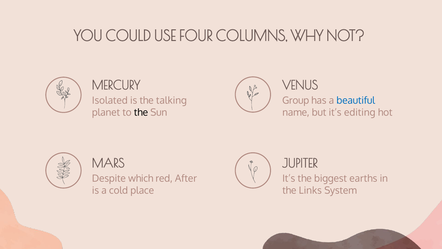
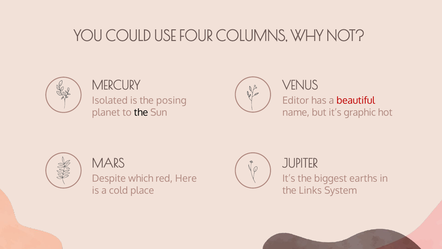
talking: talking -> posing
Group: Group -> Editor
beautiful colour: blue -> red
editing: editing -> graphic
After: After -> Here
